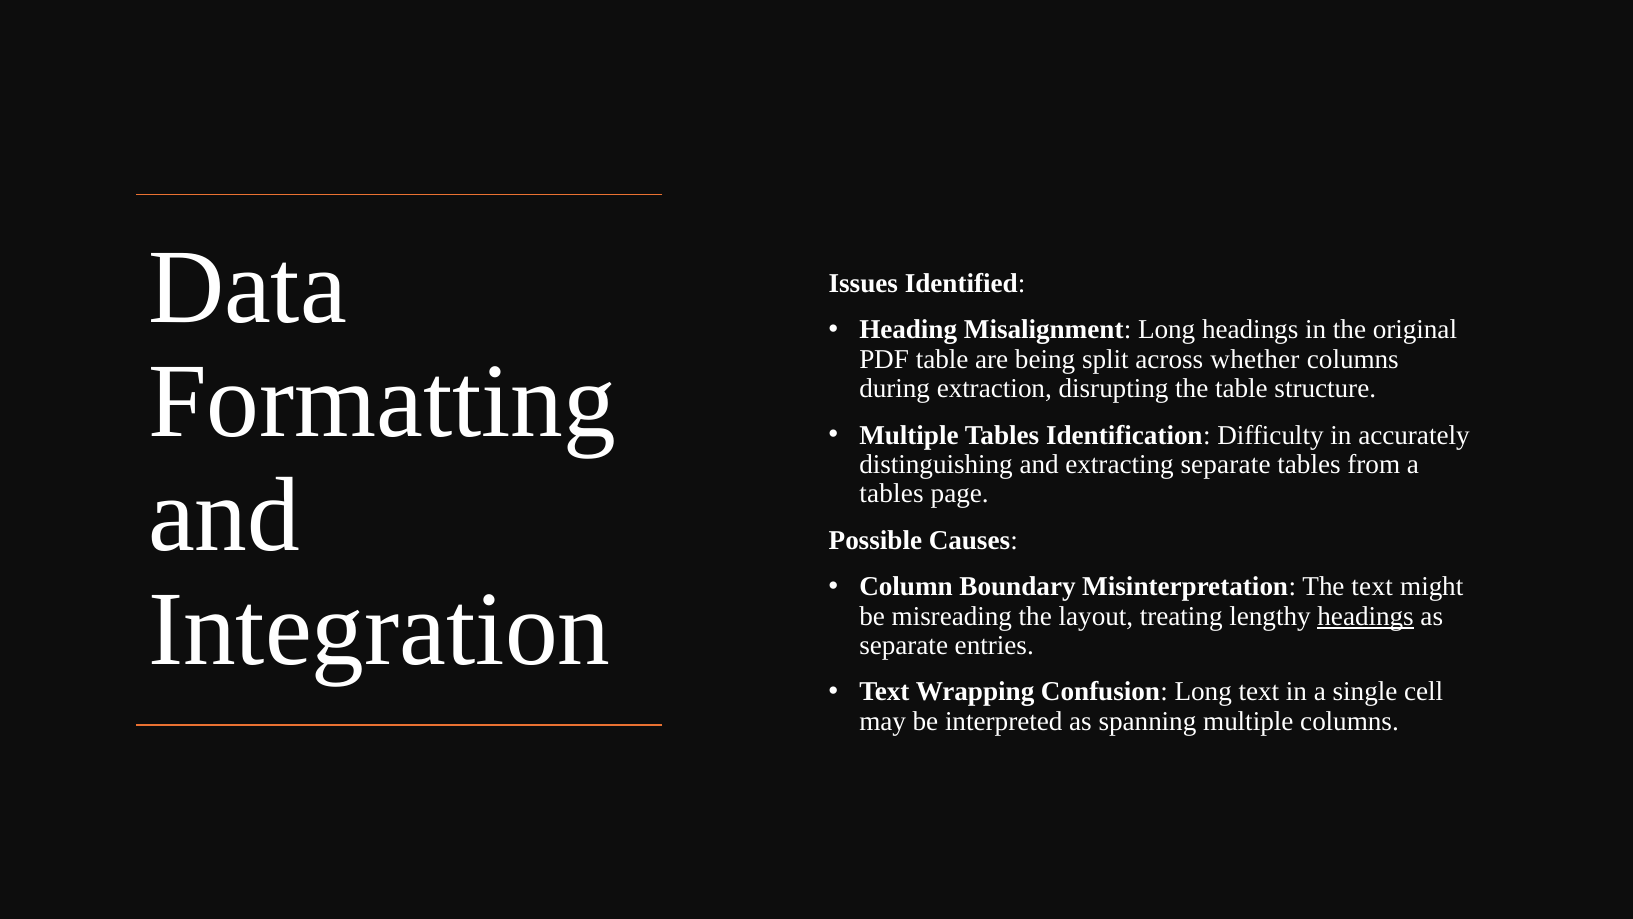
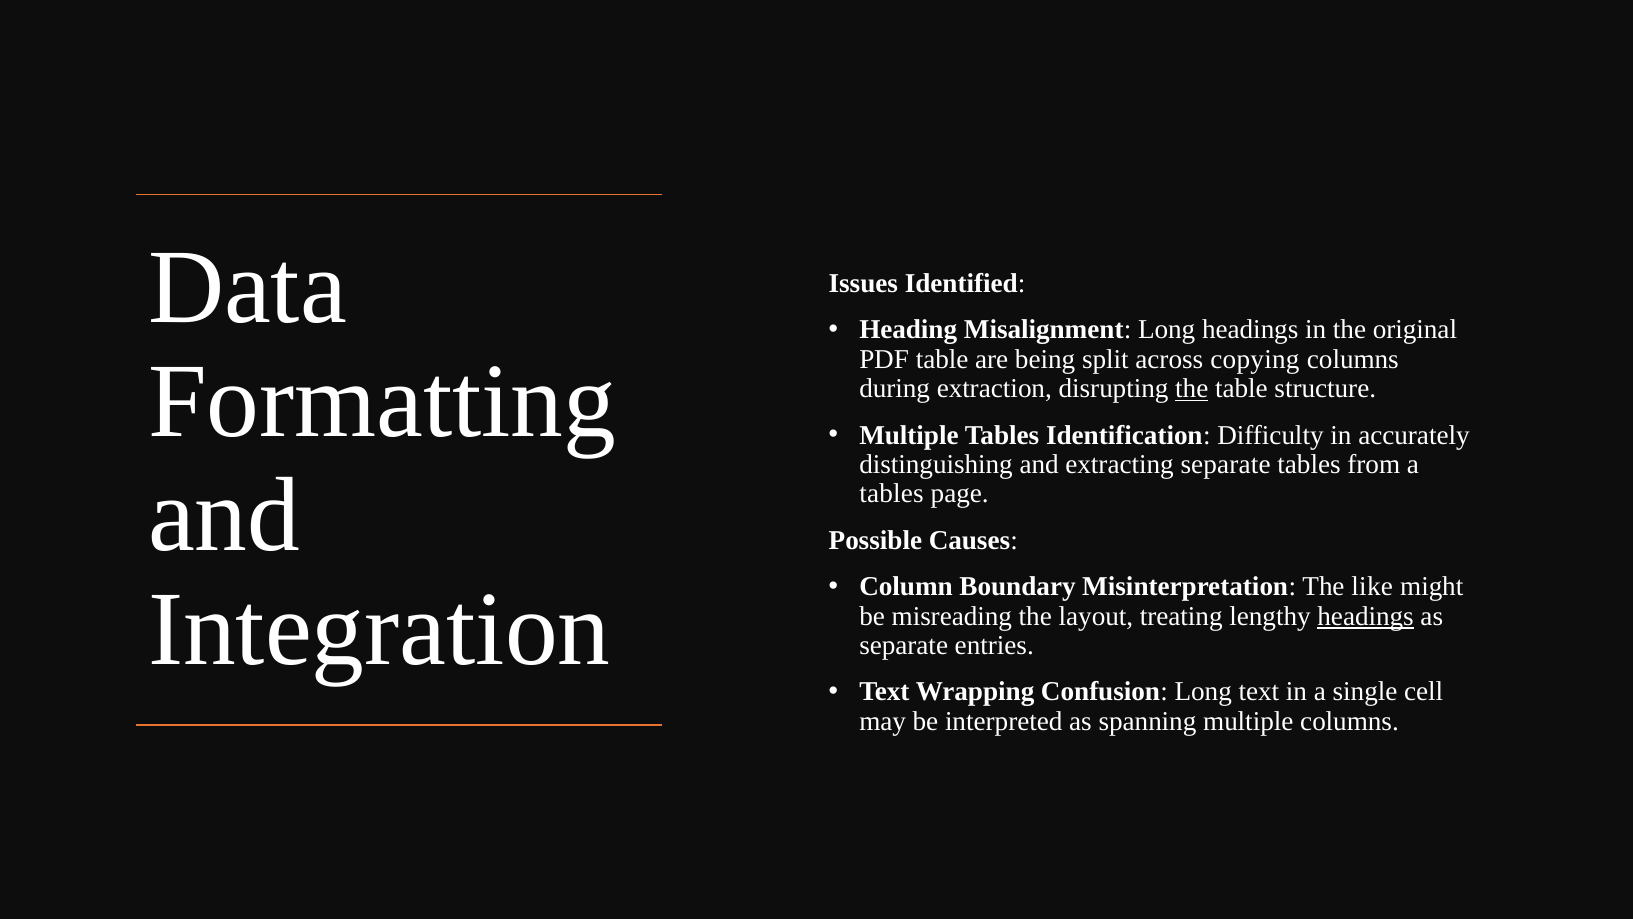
whether: whether -> copying
the at (1192, 388) underline: none -> present
The text: text -> like
